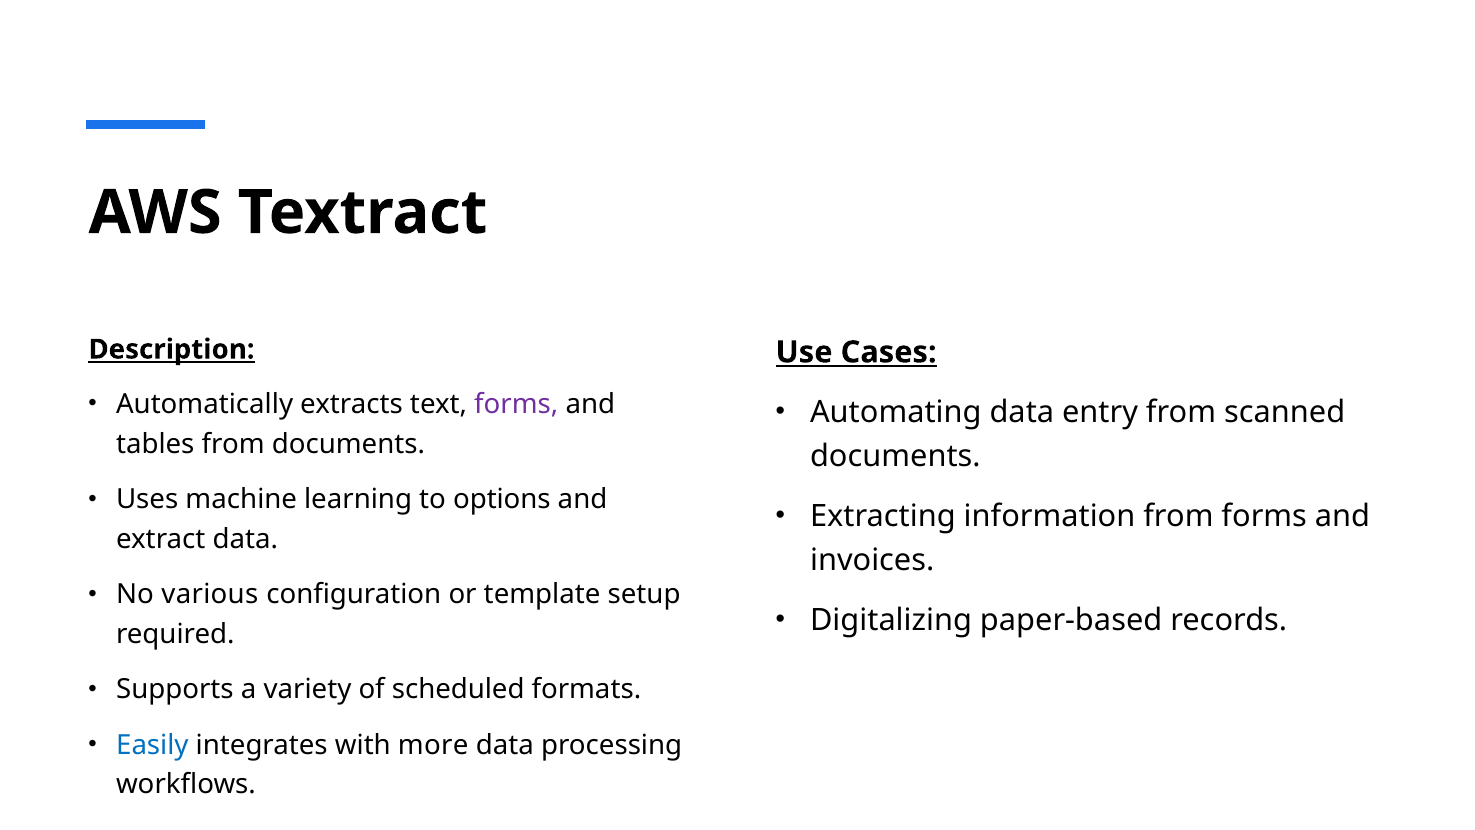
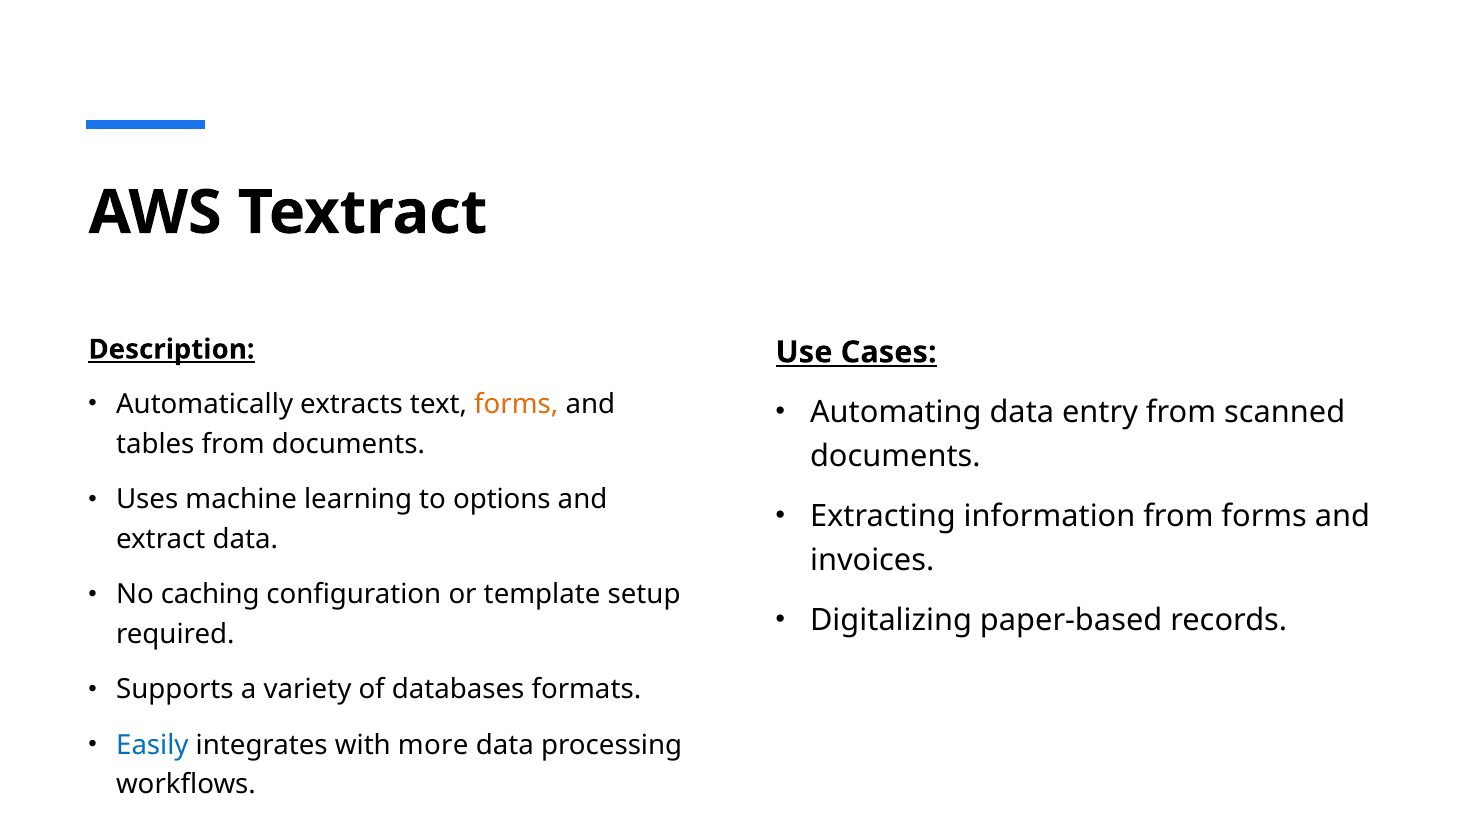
forms at (516, 404) colour: purple -> orange
various: various -> caching
scheduled: scheduled -> databases
